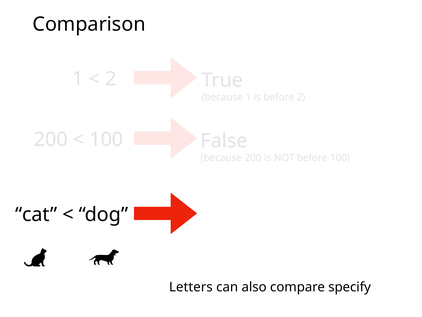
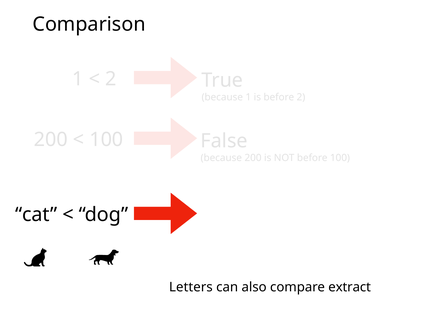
specify: specify -> extract
